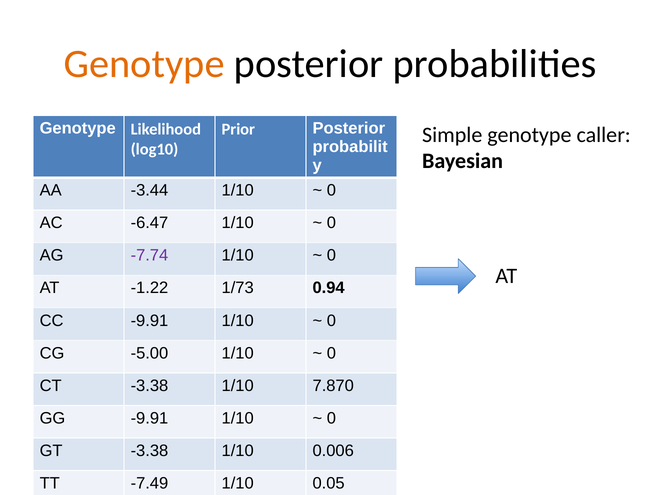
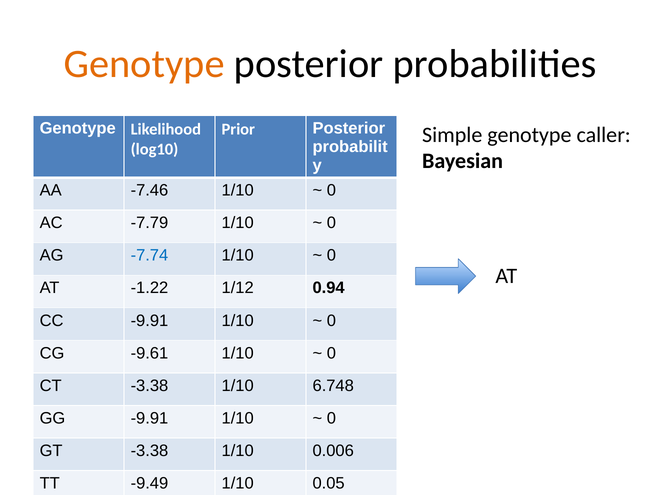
-3.44: -3.44 -> -7.46
-6.47: -6.47 -> -7.79
-7.74 colour: purple -> blue
1/73: 1/73 -> 1/12
-5.00: -5.00 -> -9.61
7.870: 7.870 -> 6.748
-7.49: -7.49 -> -9.49
